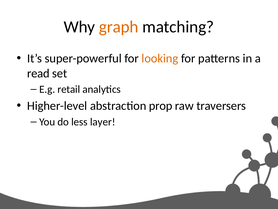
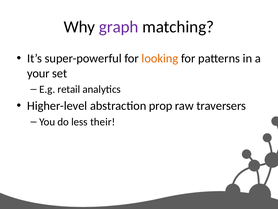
graph colour: orange -> purple
read: read -> your
layer: layer -> their
